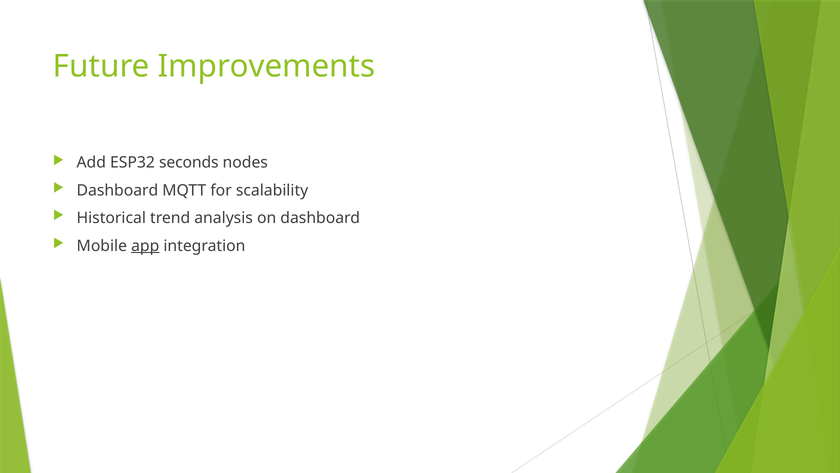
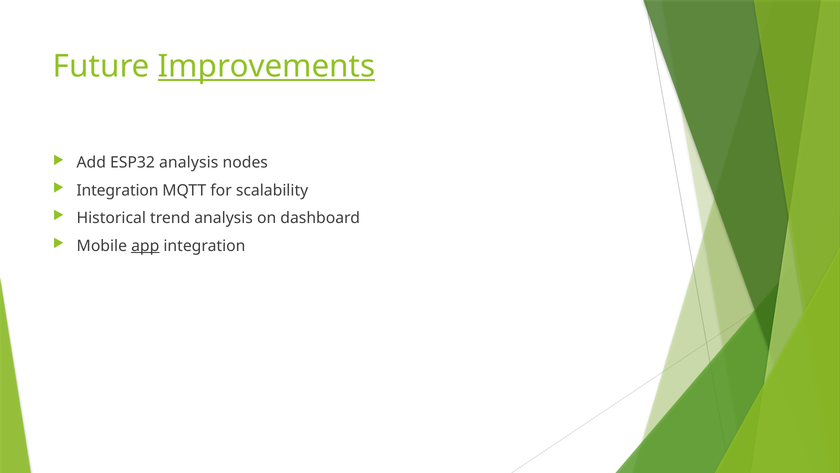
Improvements underline: none -> present
ESP32 seconds: seconds -> analysis
Dashboard at (117, 190): Dashboard -> Integration
